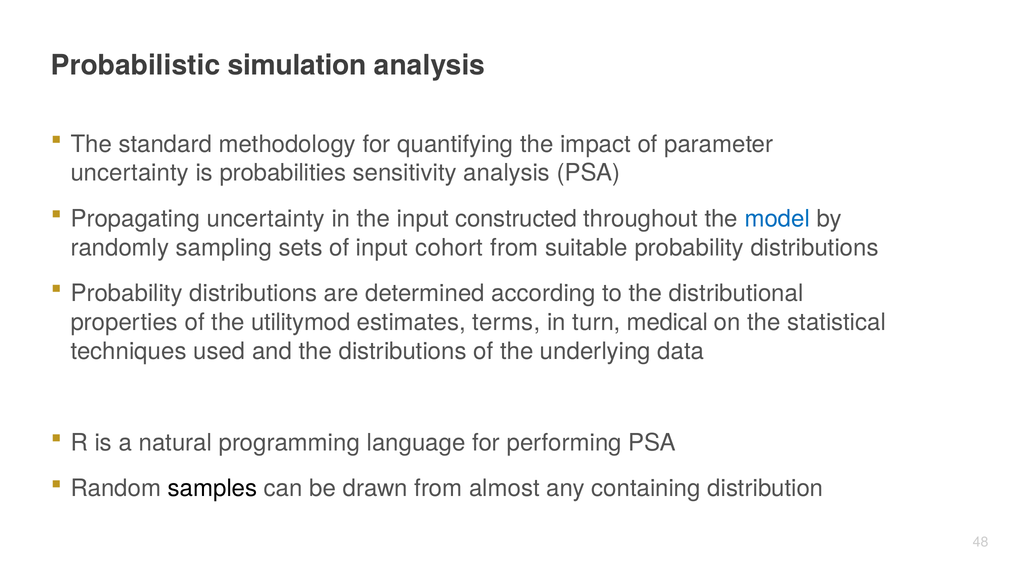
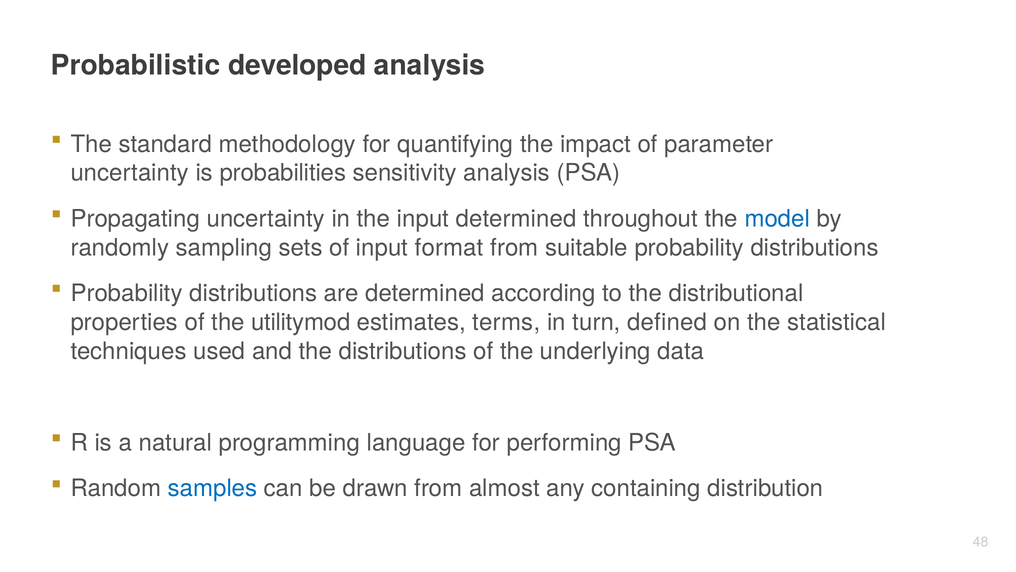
simulation: simulation -> developed
input constructed: constructed -> determined
cohort: cohort -> format
medical: medical -> defined
samples colour: black -> blue
